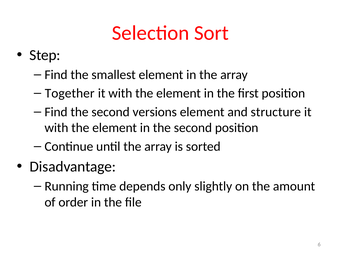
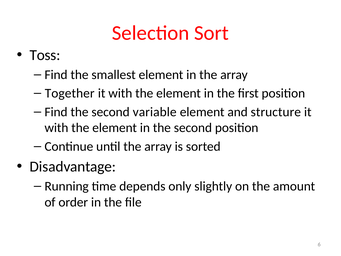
Step: Step -> Toss
versions: versions -> variable
